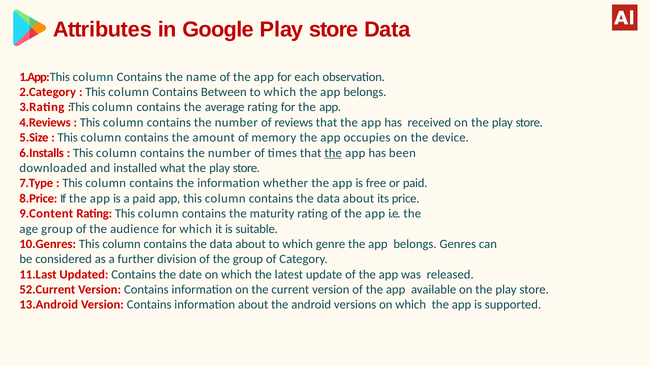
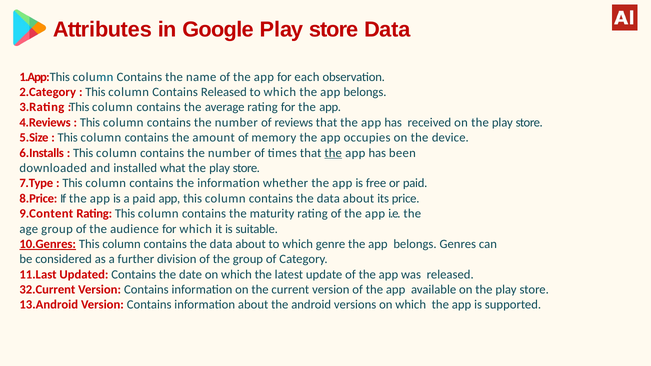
Contains Between: Between -> Released
10.Genres underline: none -> present
52.Current: 52.Current -> 32.Current
